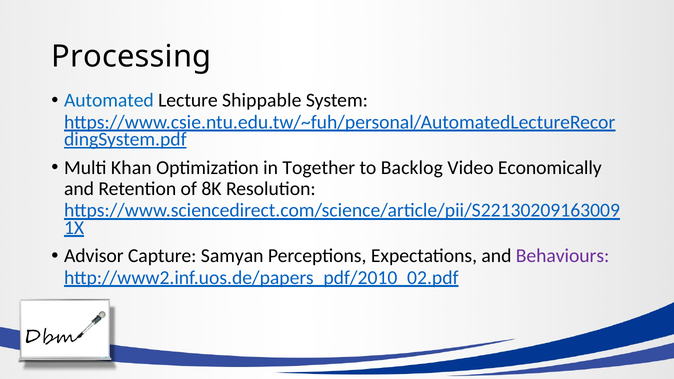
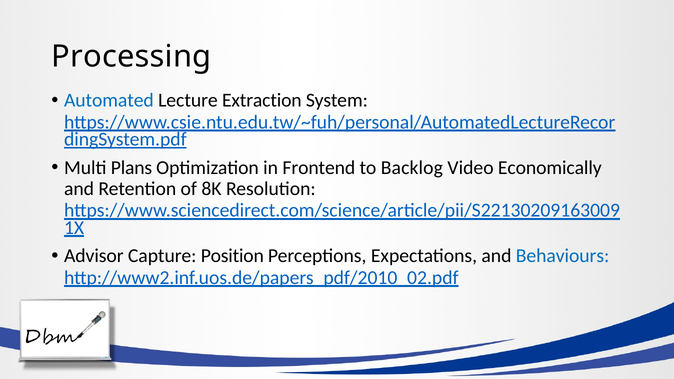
Shippable: Shippable -> Extraction
Khan: Khan -> Plans
Together: Together -> Frontend
Samyan: Samyan -> Position
Behaviours colour: purple -> blue
